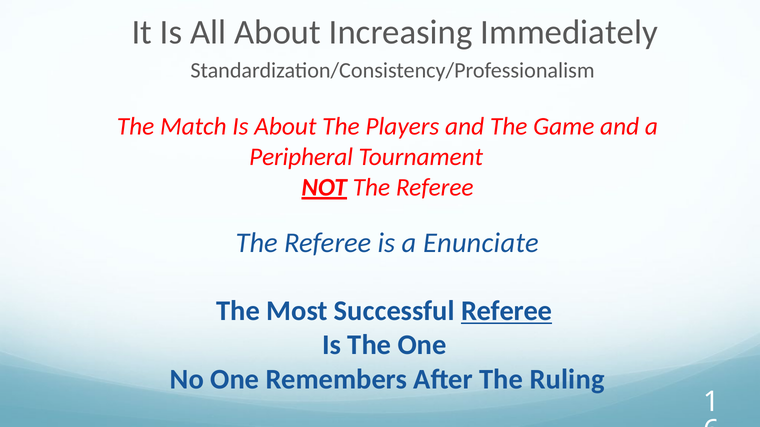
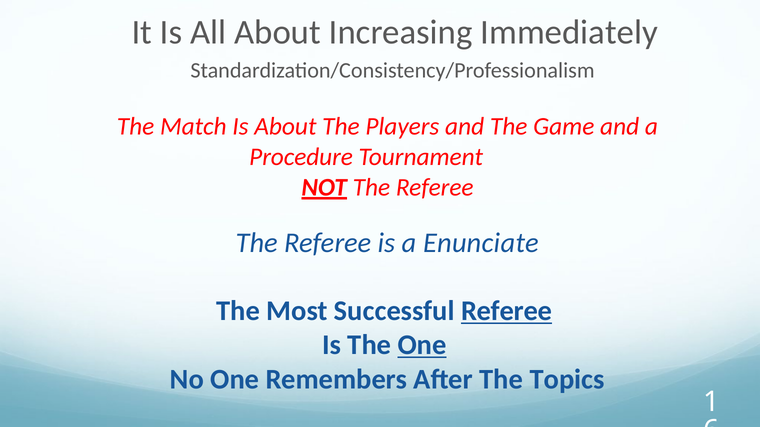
Peripheral: Peripheral -> Procedure
One at (422, 345) underline: none -> present
Ruling: Ruling -> Topics
